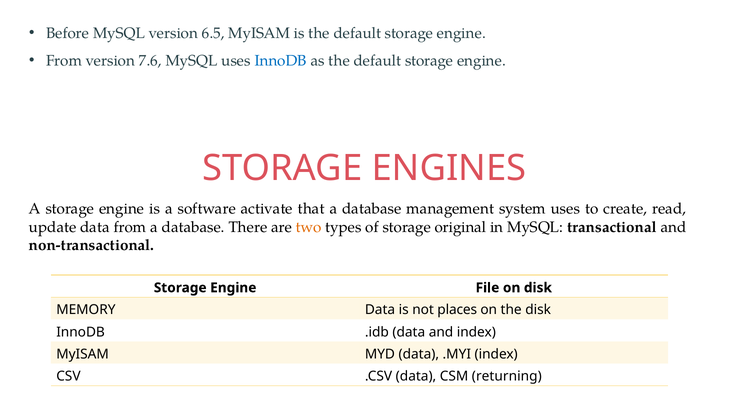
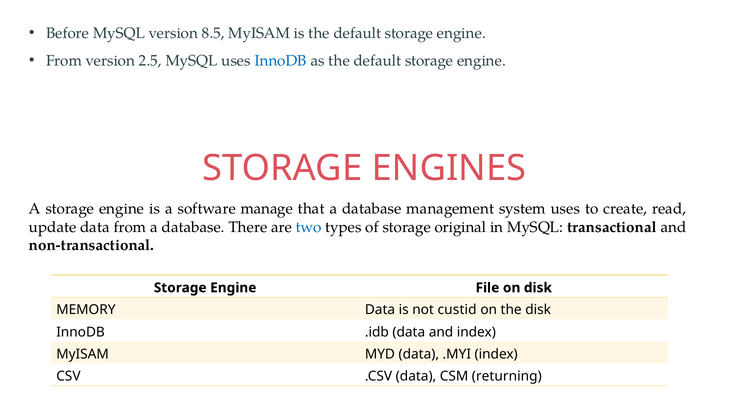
6.5: 6.5 -> 8.5
7.6: 7.6 -> 2.5
activate: activate -> manage
two colour: orange -> blue
places: places -> custid
